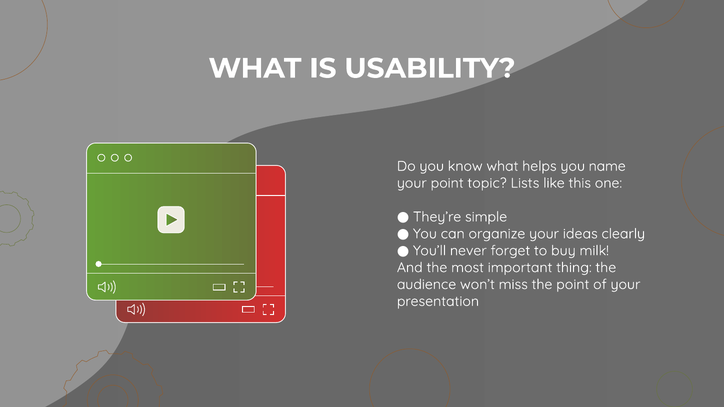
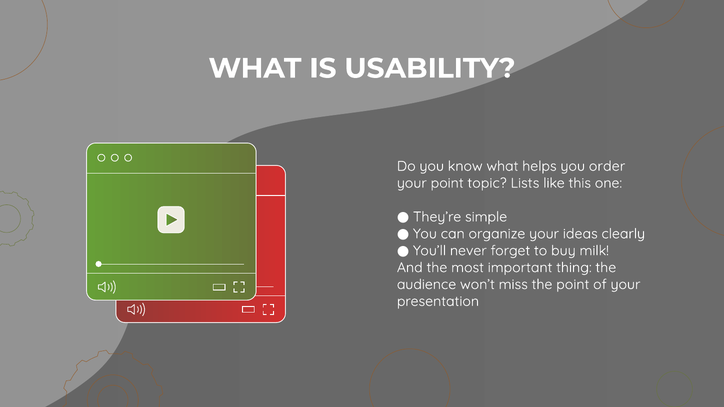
name: name -> order
